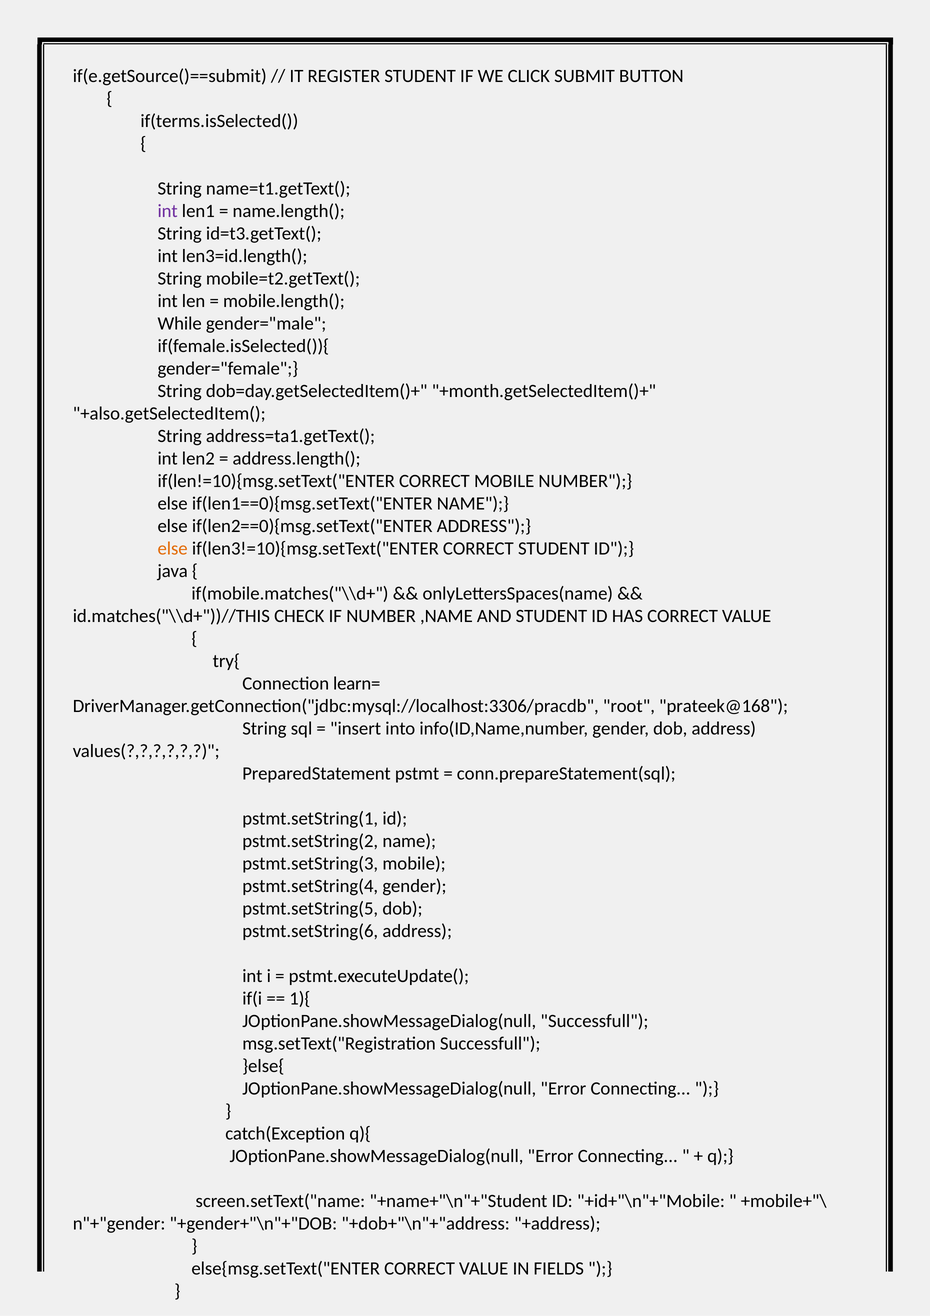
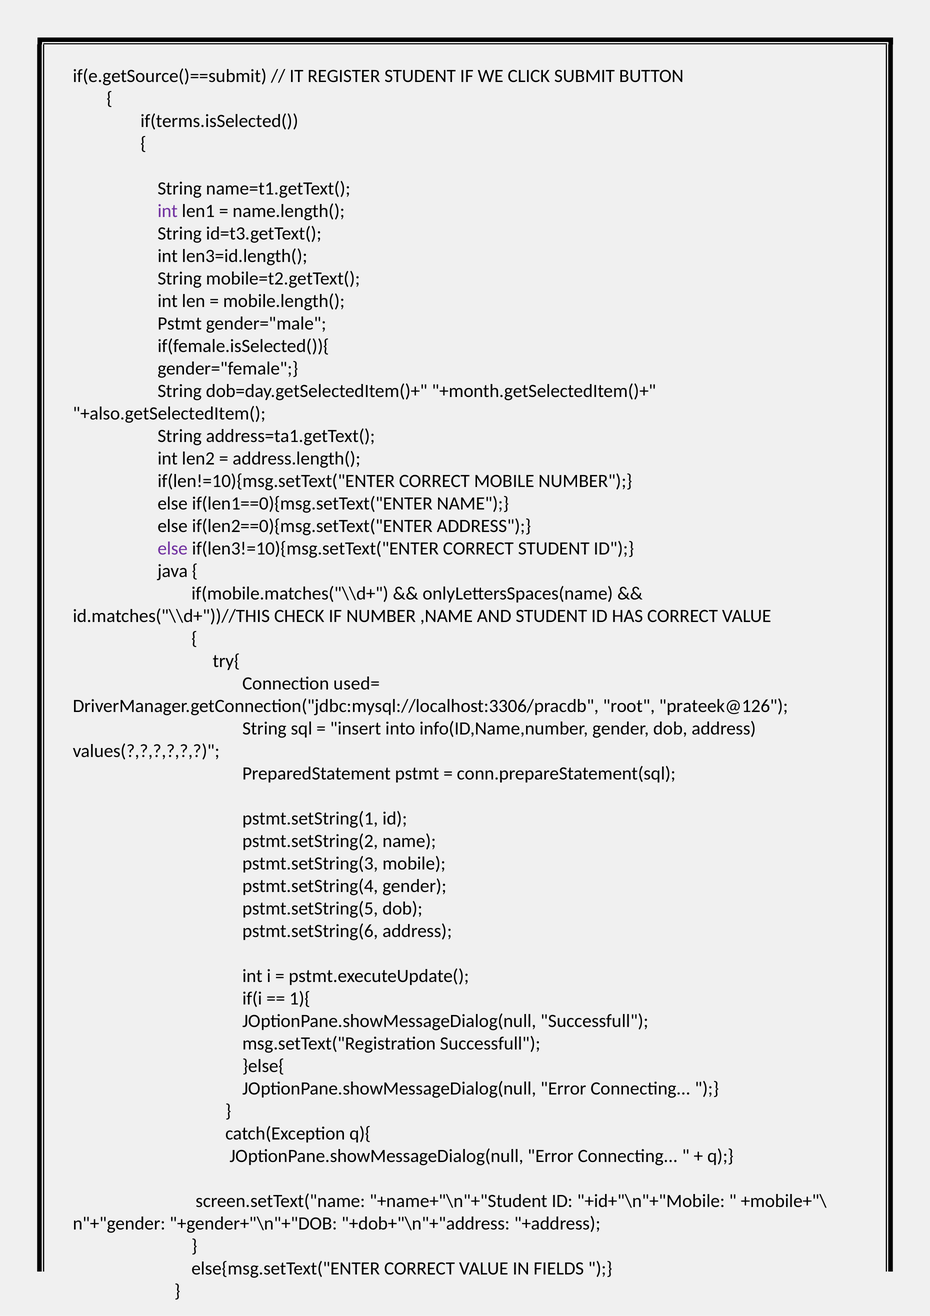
While at (180, 323): While -> Pstmt
else at (173, 549) colour: orange -> purple
learn=: learn= -> used=
prateek@168: prateek@168 -> prateek@126
